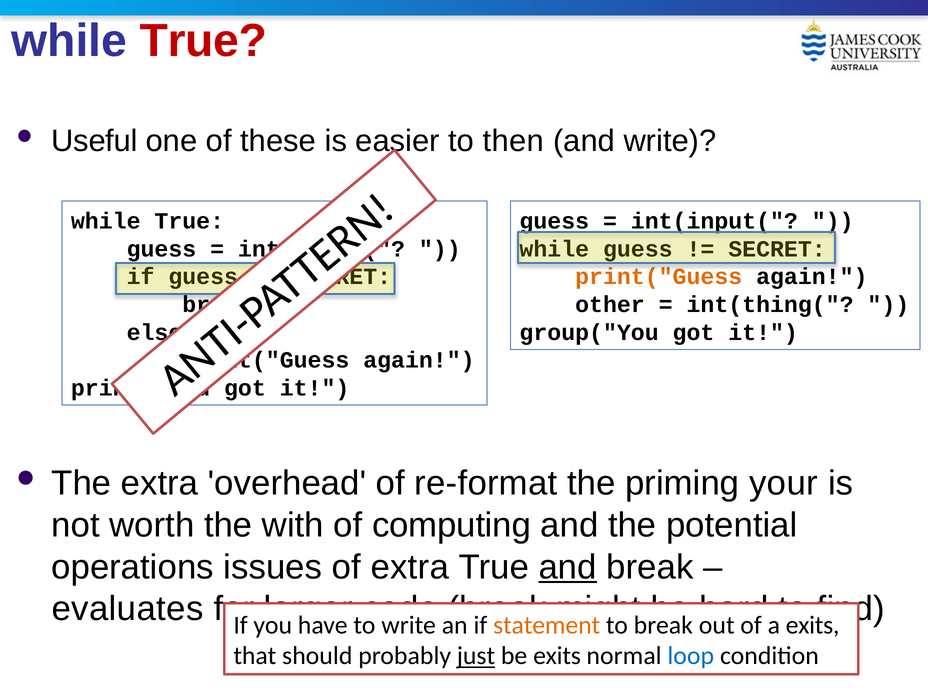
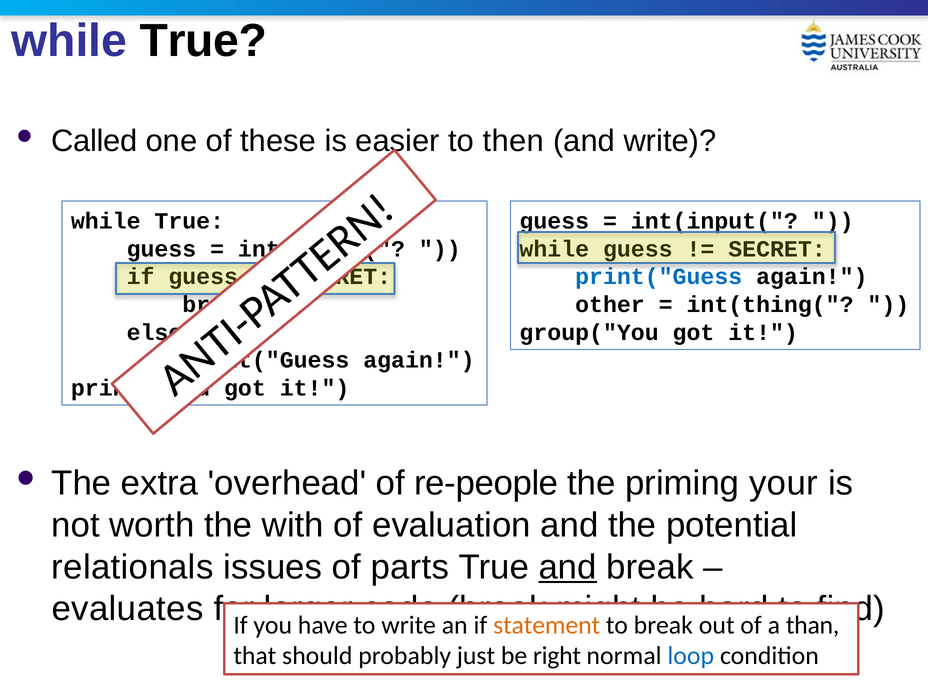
True at (203, 41) colour: red -> black
Useful: Useful -> Called
print("Guess at (659, 277) colour: orange -> blue
re-format: re-format -> re-people
computing: computing -> evaluation
operations: operations -> relationals
of extra: extra -> parts
a exits: exits -> than
just underline: present -> none
be exits: exits -> right
